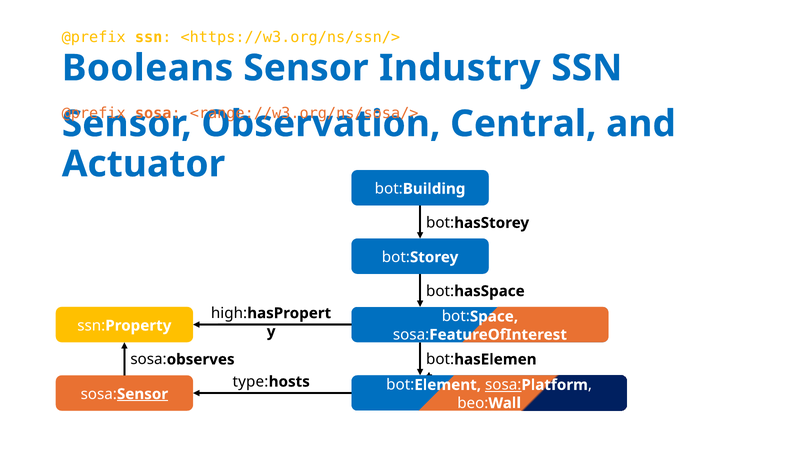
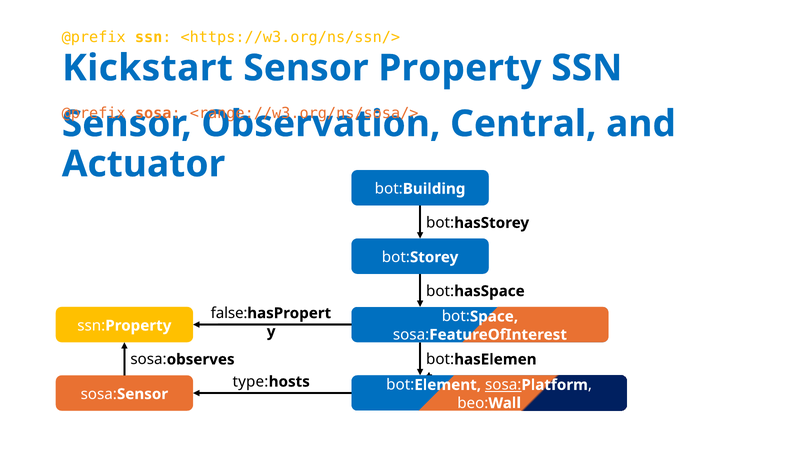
Booleans: Booleans -> Kickstart
Sensor Industry: Industry -> Property
high: high -> false
Sensor at (143, 394) underline: present -> none
